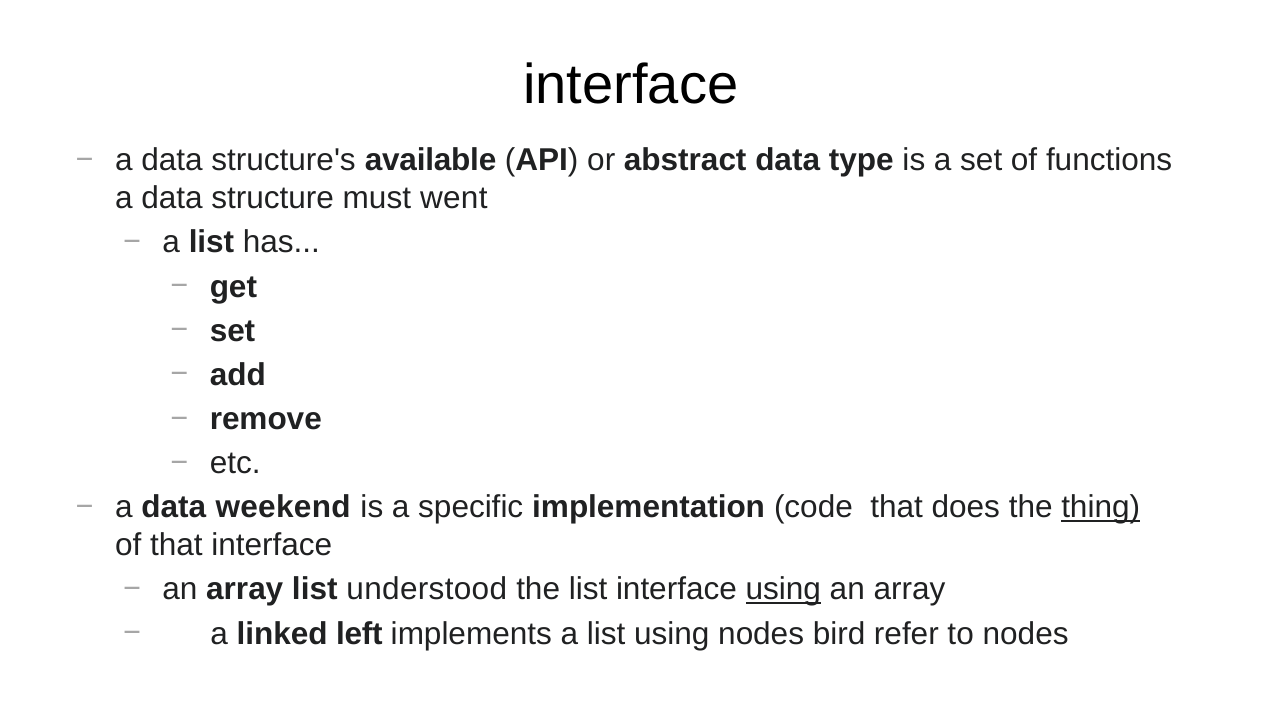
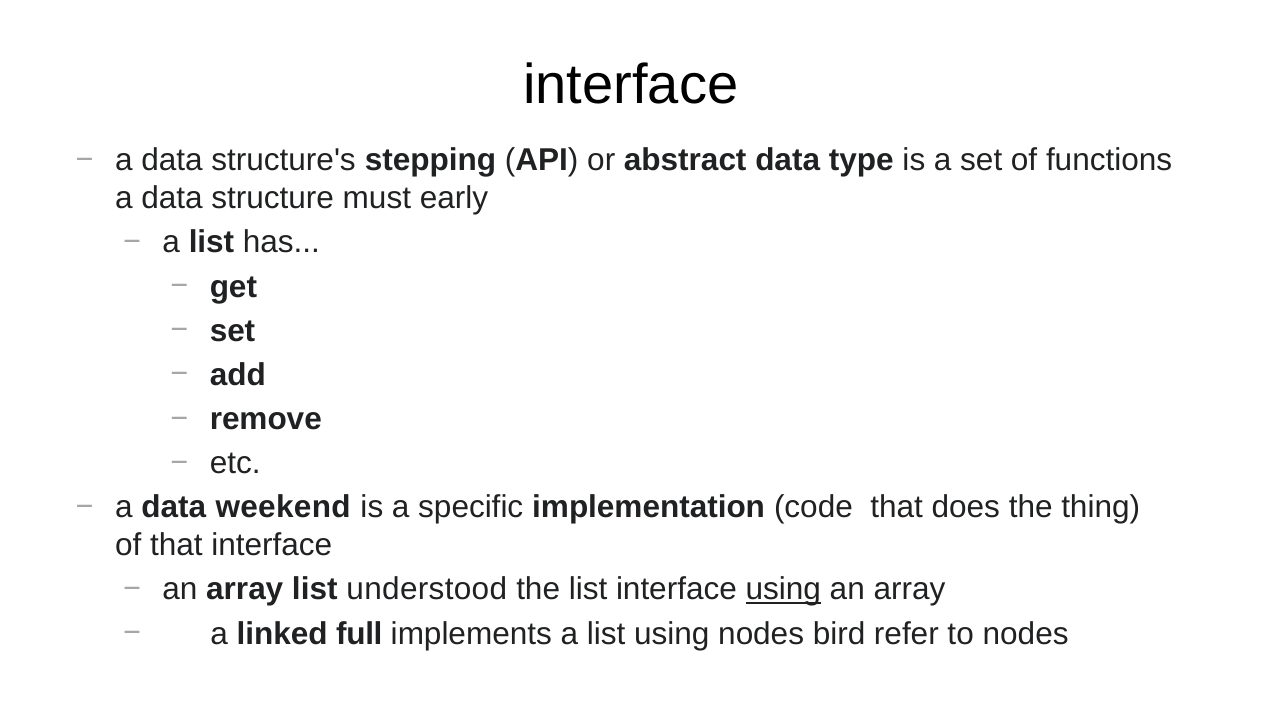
available: available -> stepping
went: went -> early
thing underline: present -> none
left: left -> full
